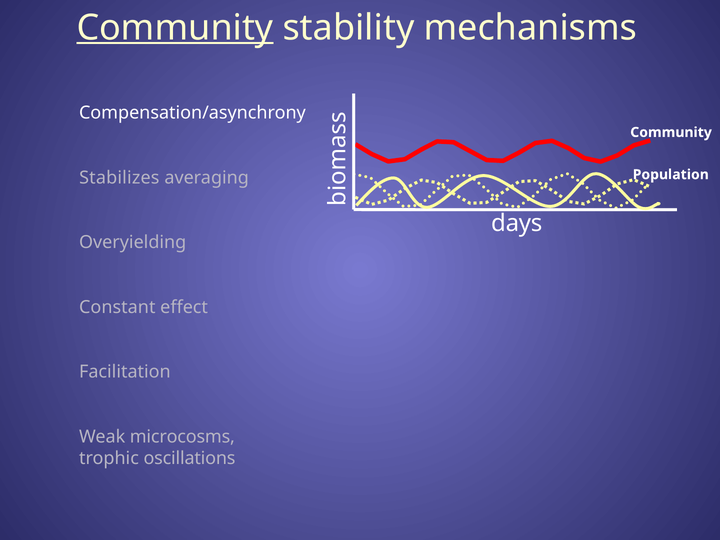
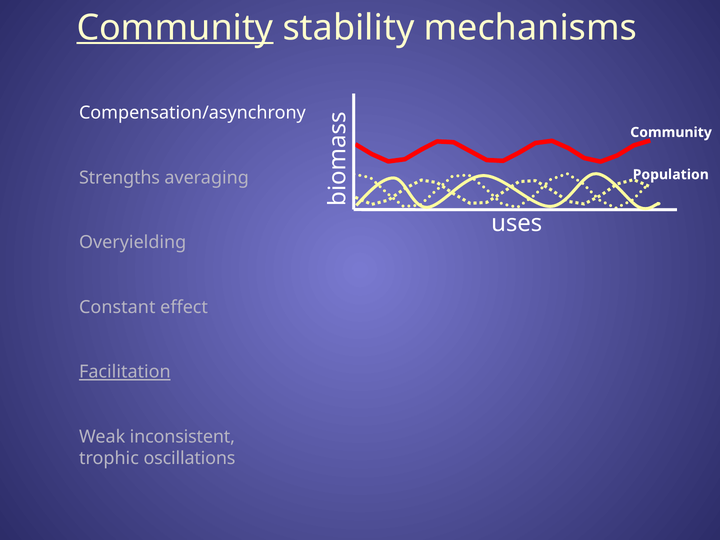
Stabilizes: Stabilizes -> Strengths
days: days -> uses
Facilitation underline: none -> present
microcosms: microcosms -> inconsistent
